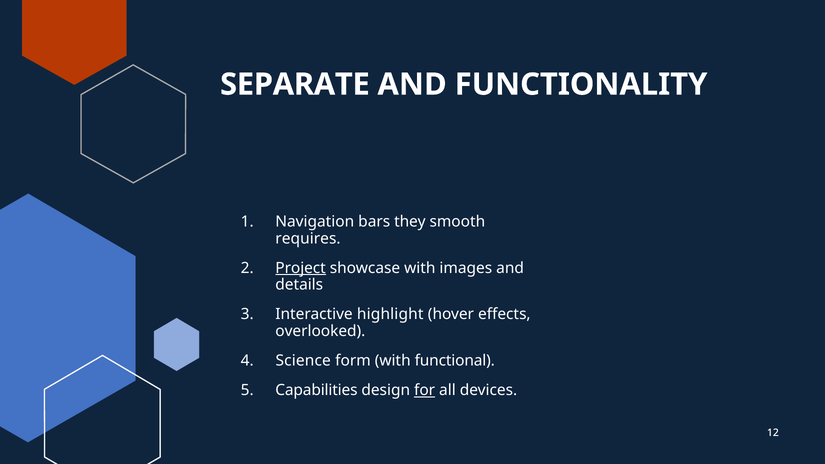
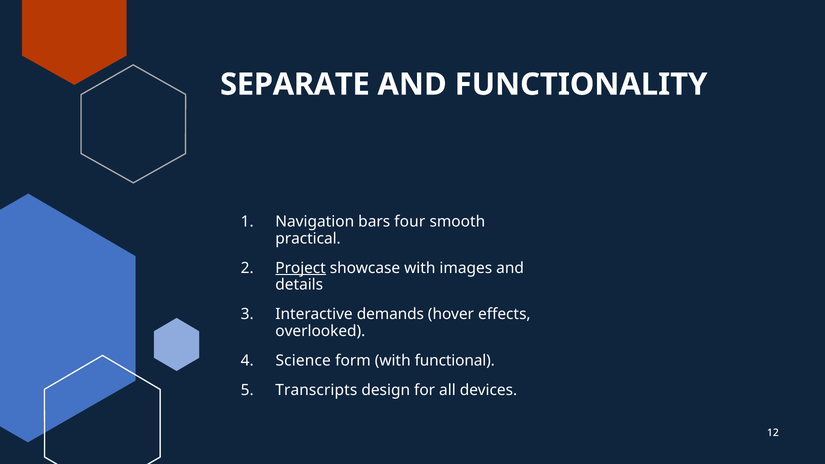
they: they -> four
requires: requires -> practical
highlight: highlight -> demands
Capabilities: Capabilities -> Transcripts
for underline: present -> none
